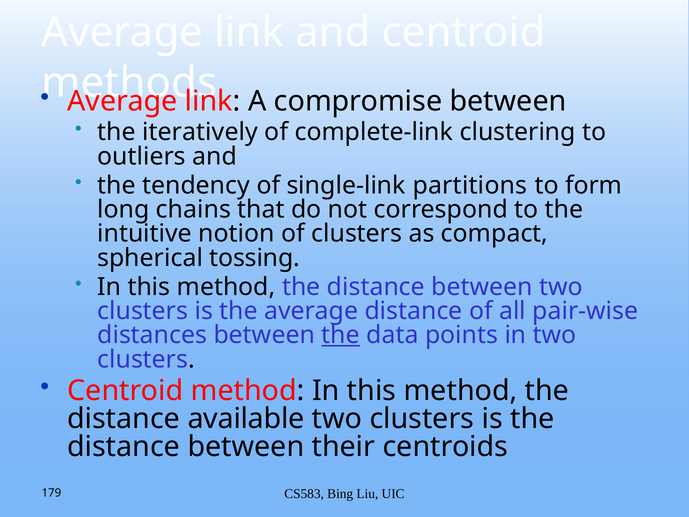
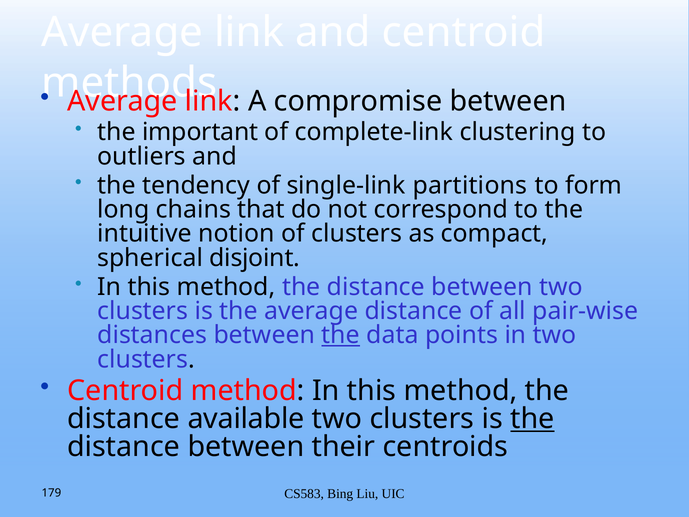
iteratively: iteratively -> important
tossing: tossing -> disjoint
the at (532, 419) underline: none -> present
